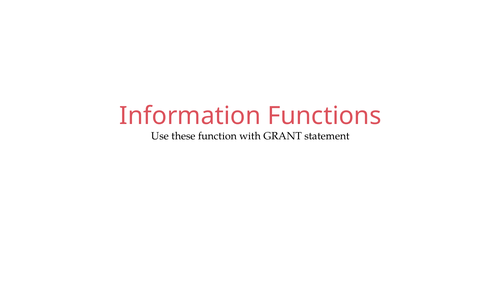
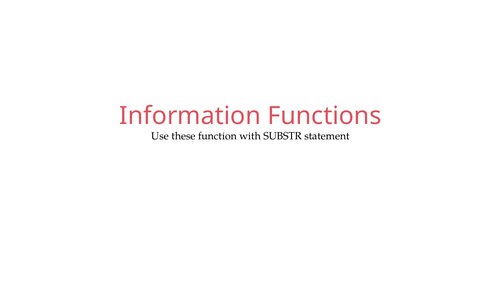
GRANT: GRANT -> SUBSTR
